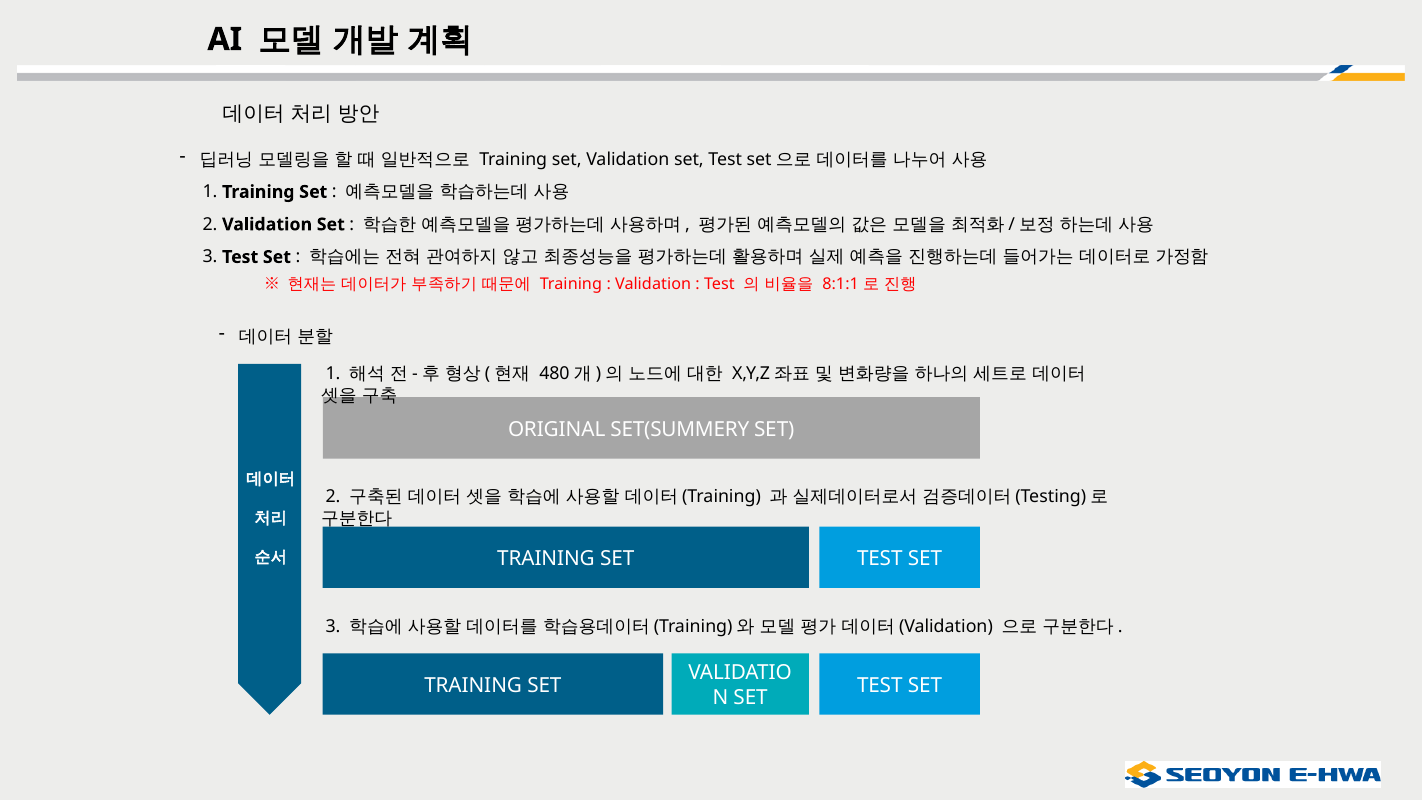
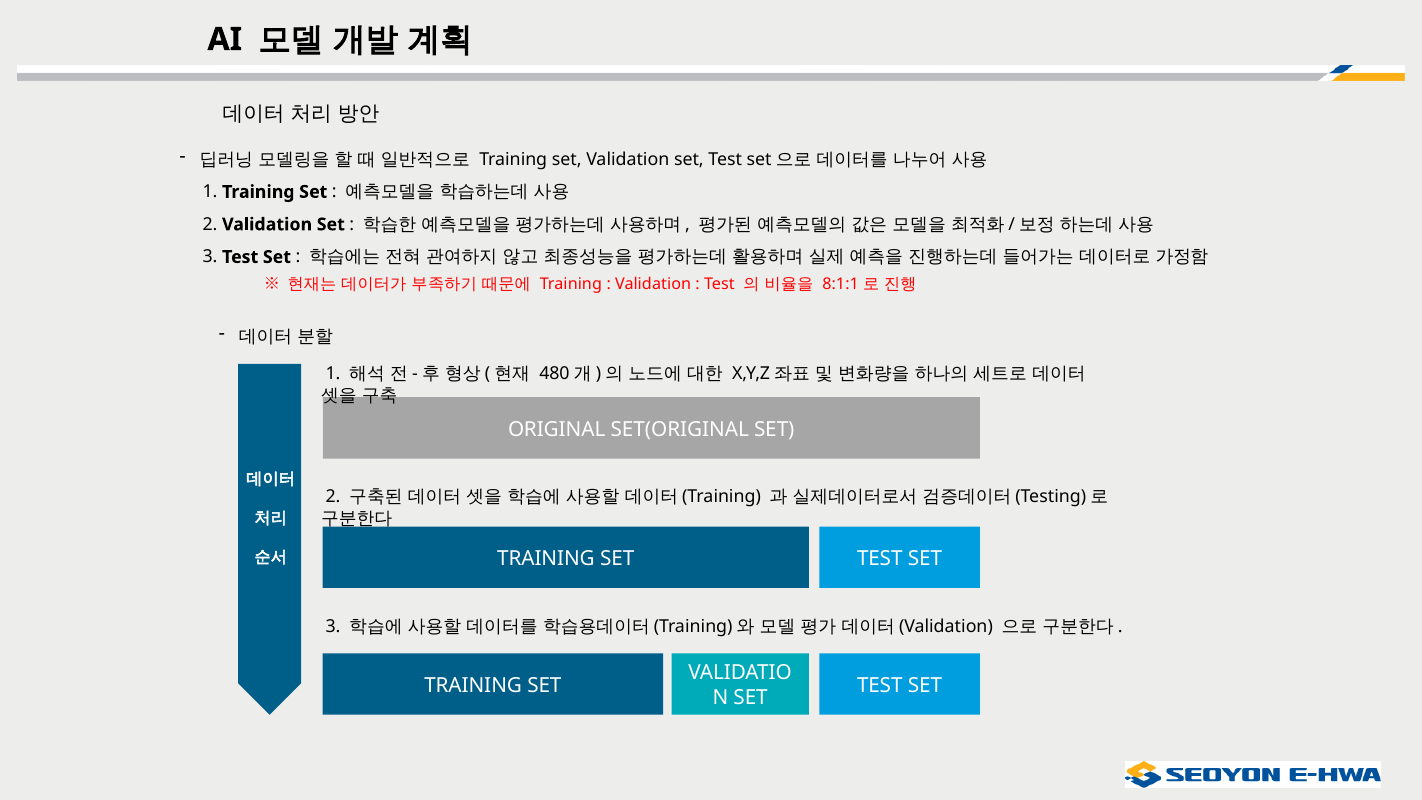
SET(SUMMERY: SET(SUMMERY -> SET(ORIGINAL
